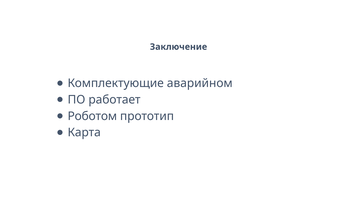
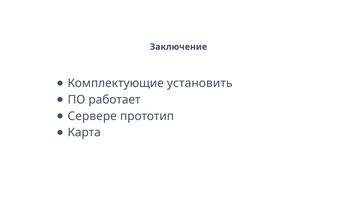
аварийном: аварийном -> установить
Роботом: Роботом -> Сервере
